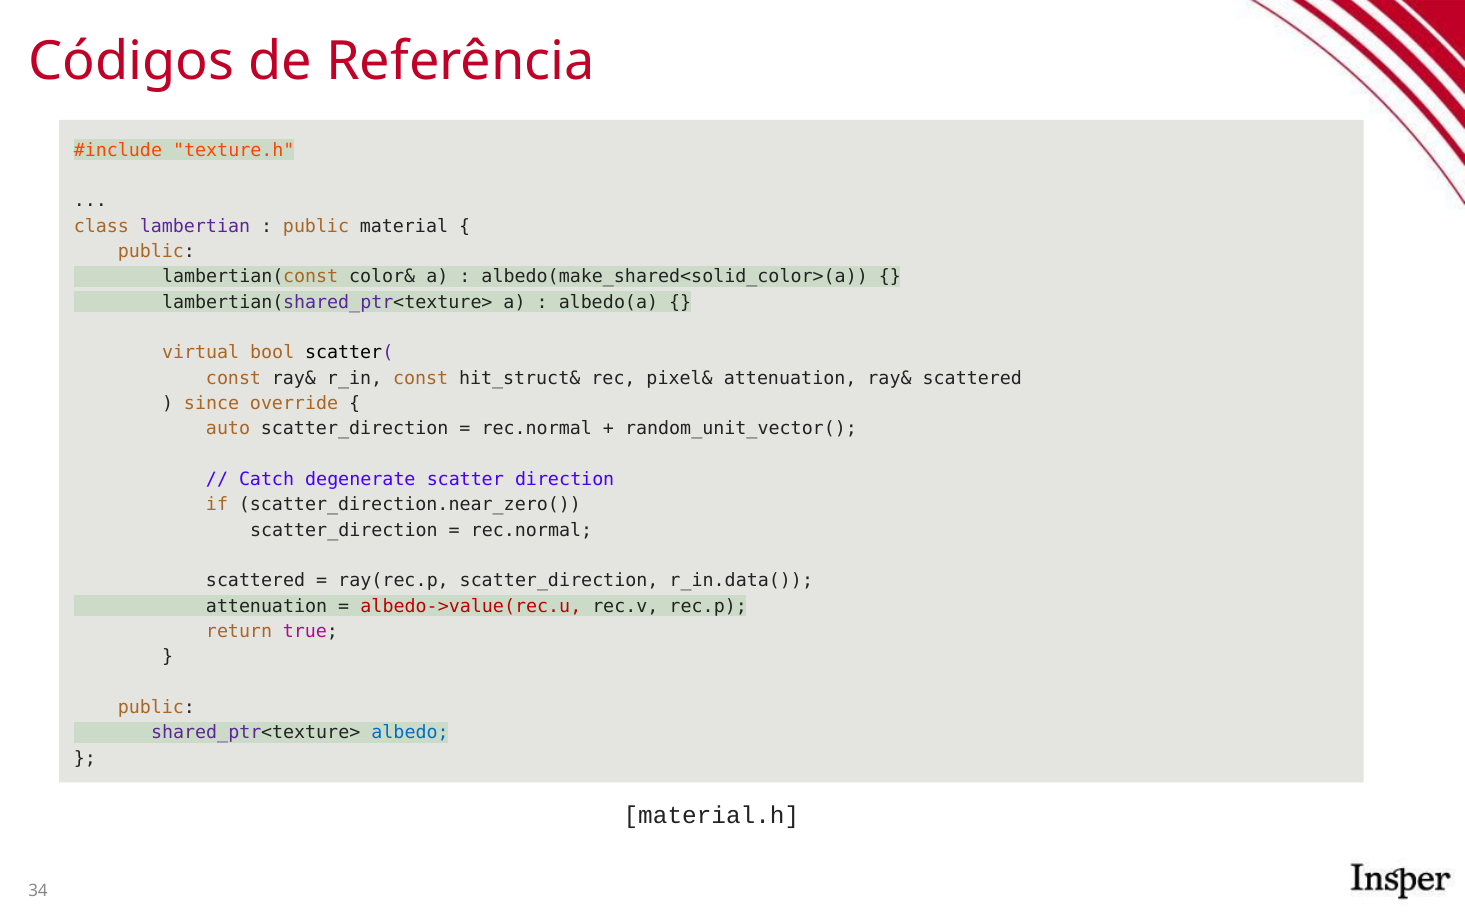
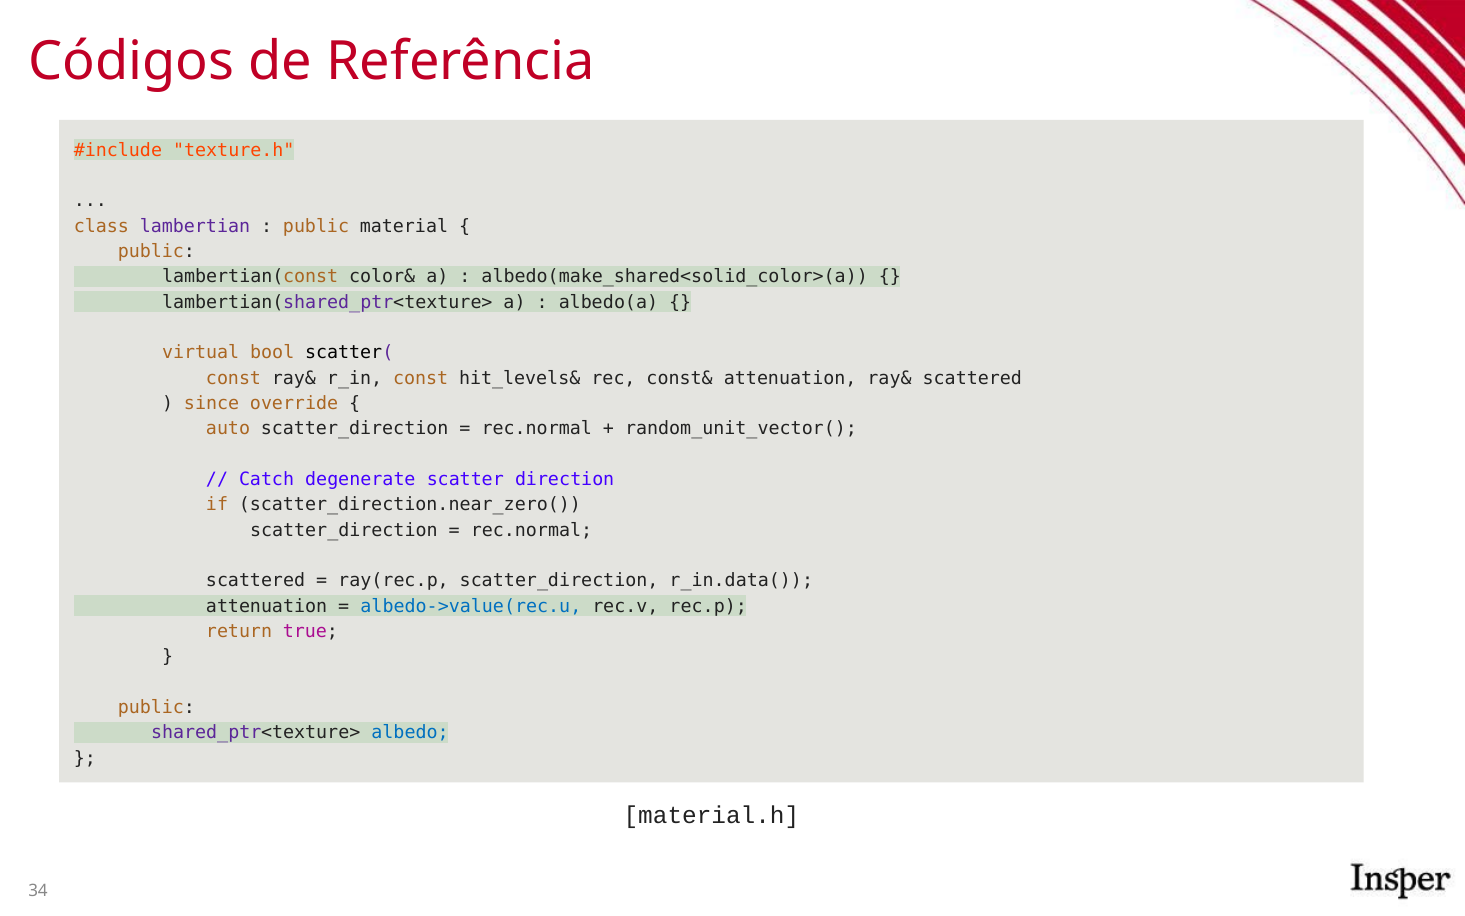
hit_struct&: hit_struct& -> hit_levels&
pixel&: pixel& -> const&
albedo->value(rec.u colour: red -> blue
